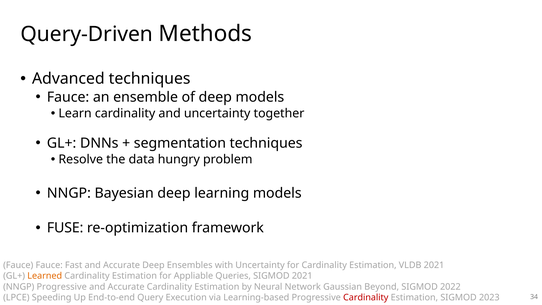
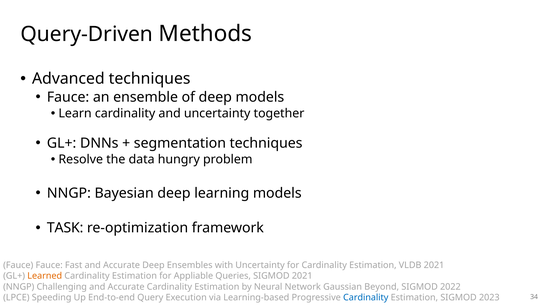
FUSE: FUSE -> TASK
NNGP Progressive: Progressive -> Challenging
Cardinality at (366, 298) colour: red -> blue
